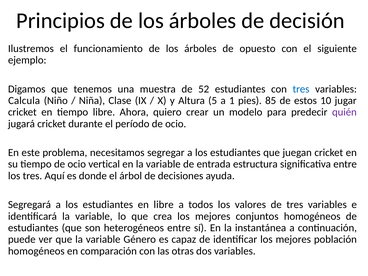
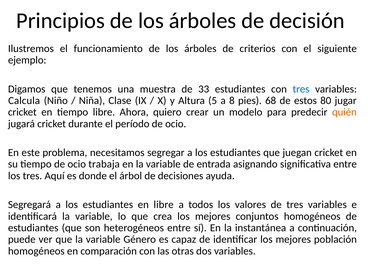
opuesto: opuesto -> criterios
52: 52 -> 33
1: 1 -> 8
85: 85 -> 68
10: 10 -> 80
quién colour: purple -> orange
vertical: vertical -> trabaja
estructura: estructura -> asignando
